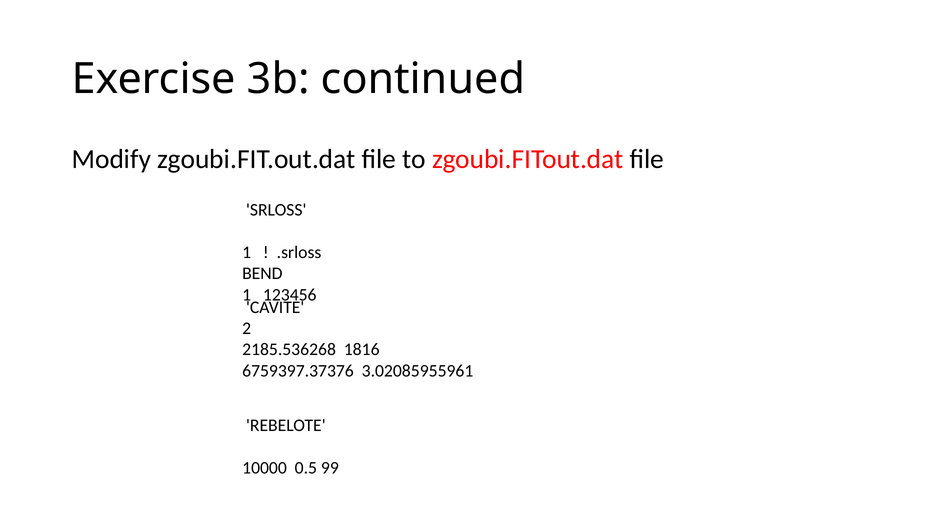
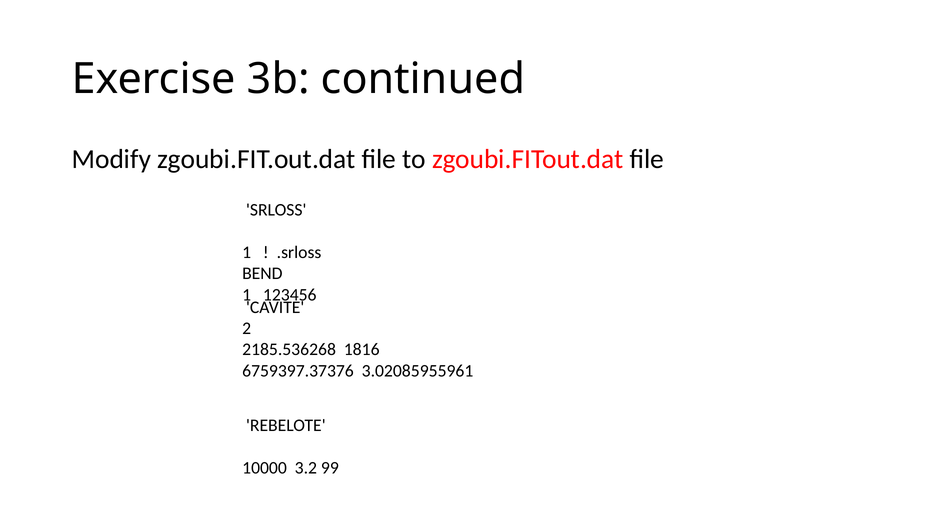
0.5: 0.5 -> 3.2
